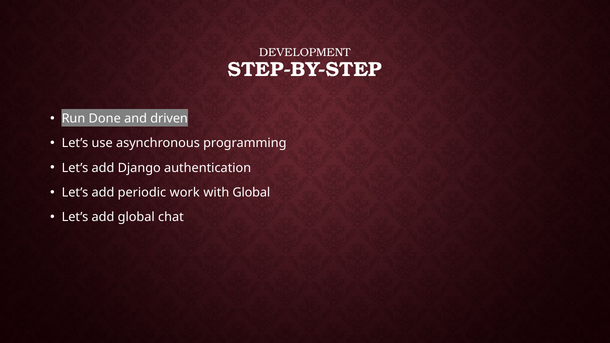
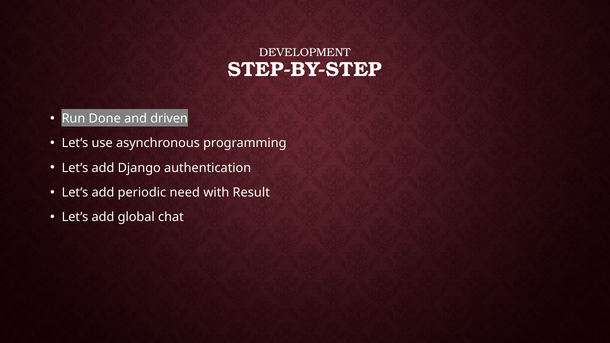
work: work -> need
with Global: Global -> Result
